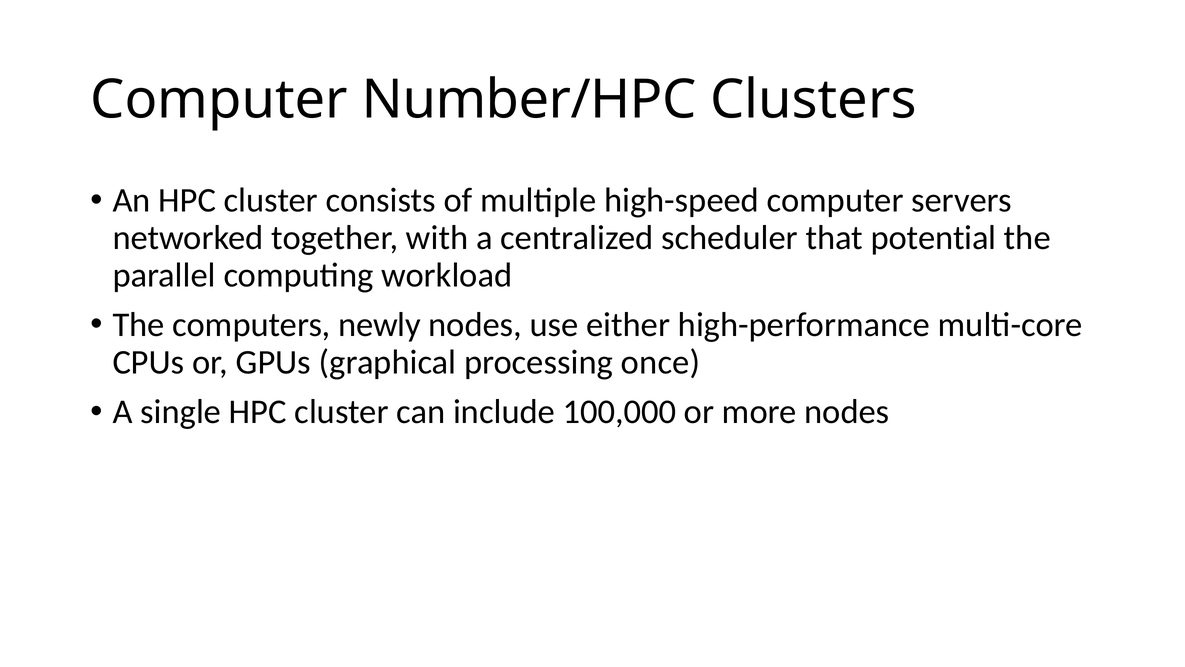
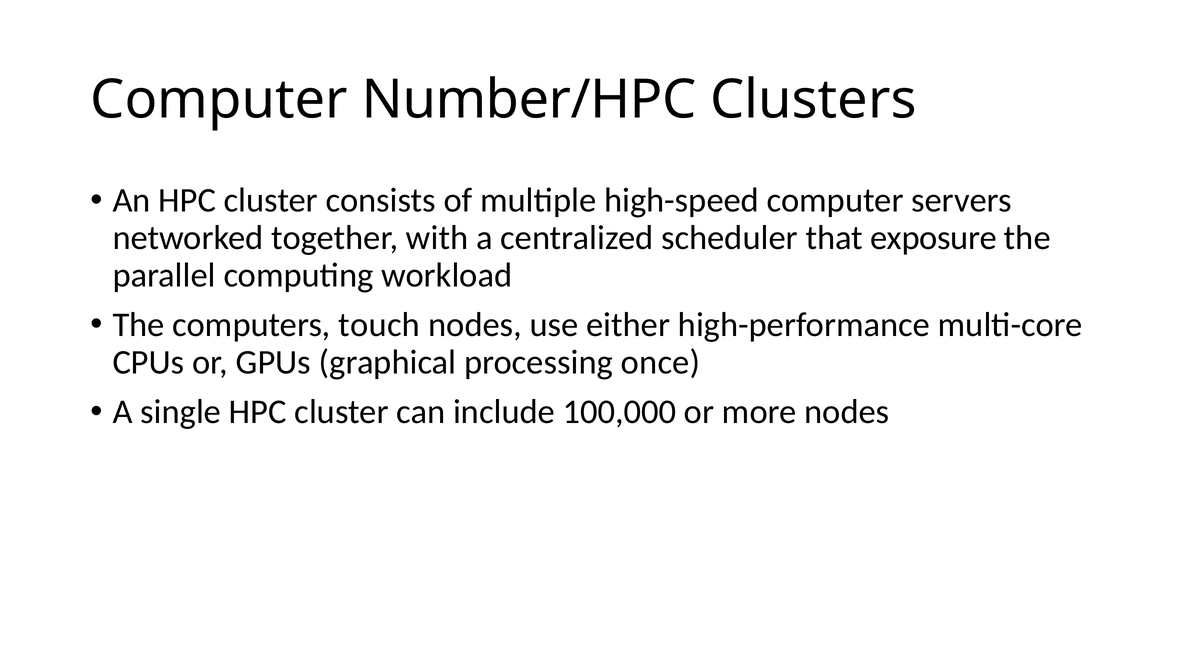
potential: potential -> exposure
newly: newly -> touch
